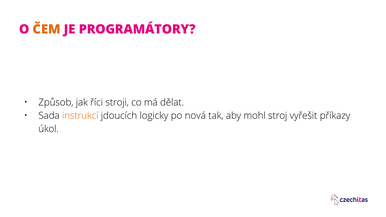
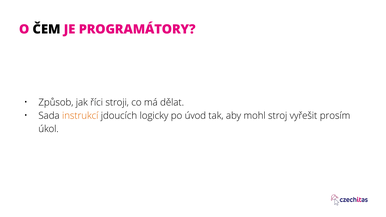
ČEM colour: orange -> black
nová: nová -> úvod
příkazy: příkazy -> prosím
